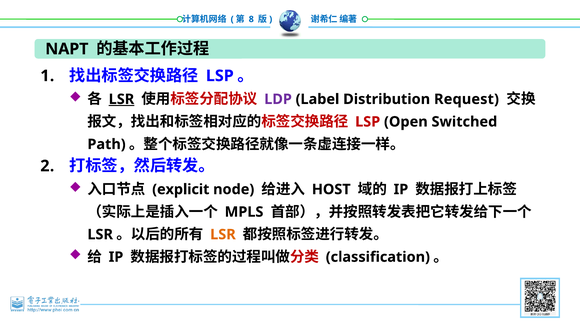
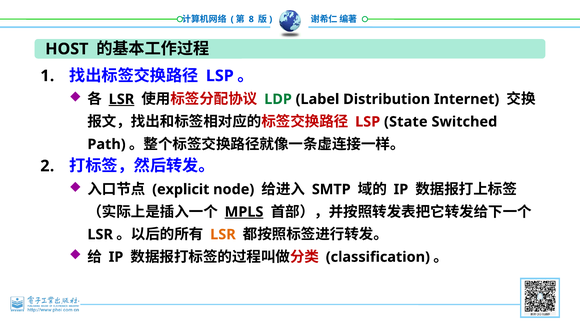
NAPT: NAPT -> HOST
LDP colour: purple -> green
Request: Request -> Internet
Open: Open -> State
HOST: HOST -> SMTP
MPLS underline: none -> present
